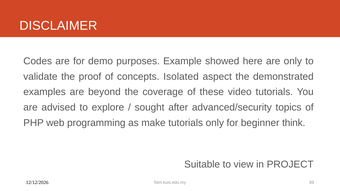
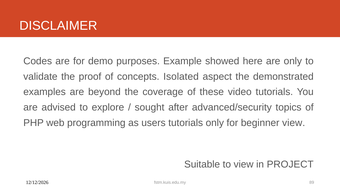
make: make -> users
beginner think: think -> view
